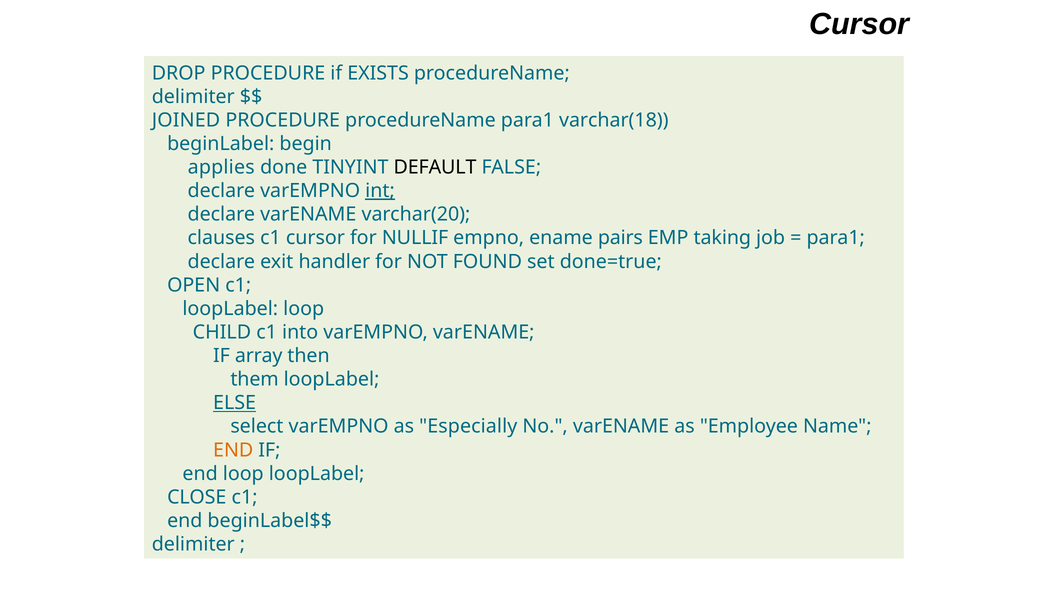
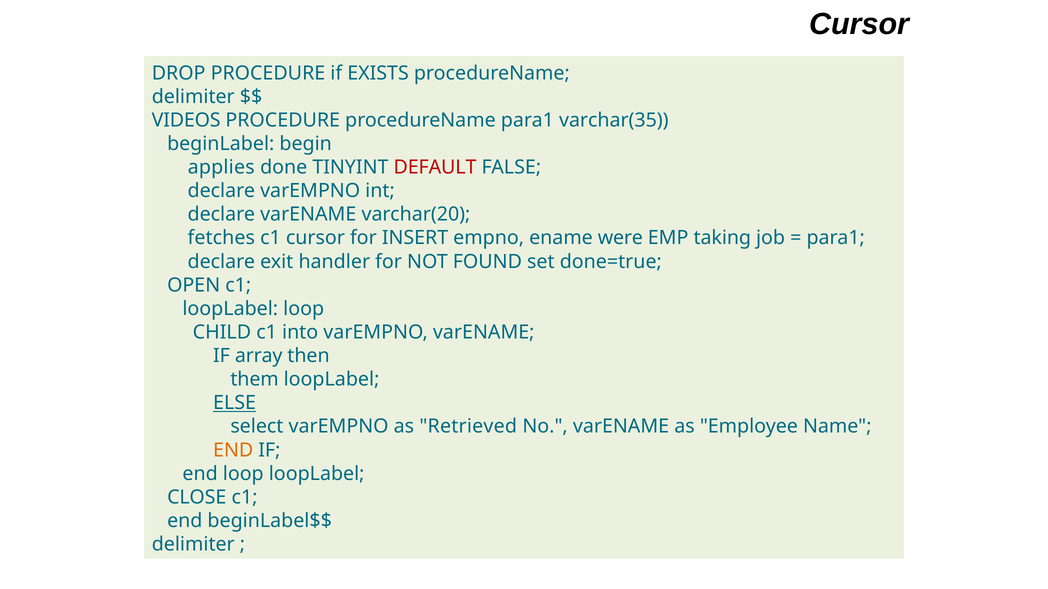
JOINED: JOINED -> VIDEOS
varchar(18: varchar(18 -> varchar(35
DEFAULT colour: black -> red
int underline: present -> none
clauses: clauses -> fetches
NULLIF: NULLIF -> INSERT
pairs: pairs -> were
Especially: Especially -> Retrieved
